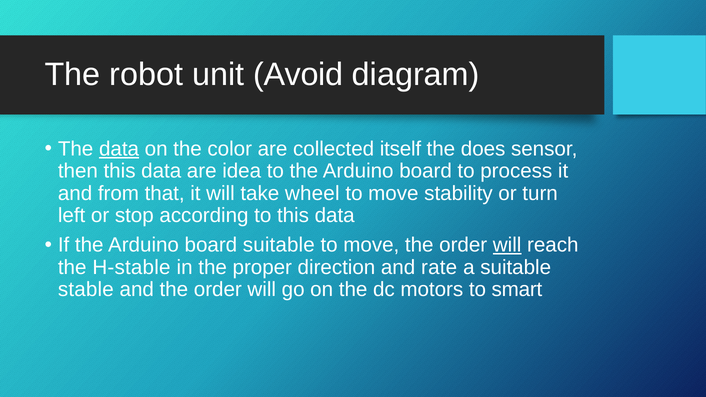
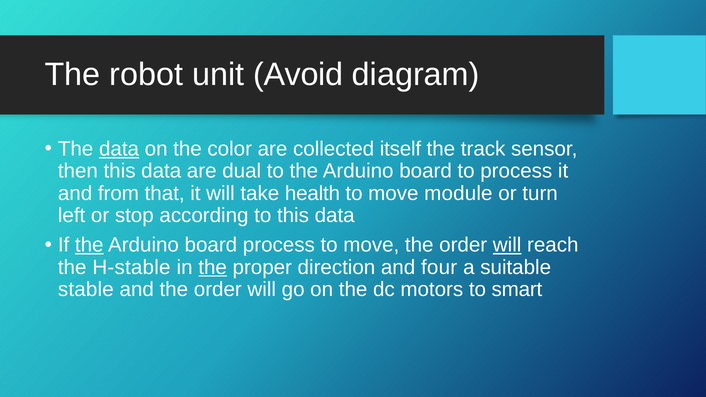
does: does -> track
idea: idea -> dual
wheel: wheel -> health
stability: stability -> module
the at (89, 245) underline: none -> present
board suitable: suitable -> process
the at (213, 267) underline: none -> present
rate: rate -> four
